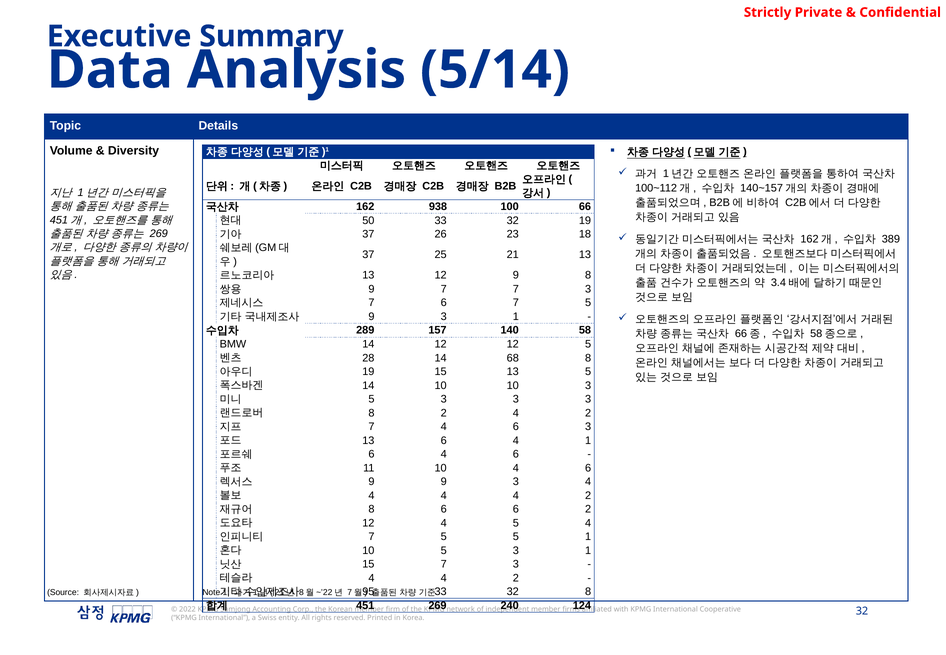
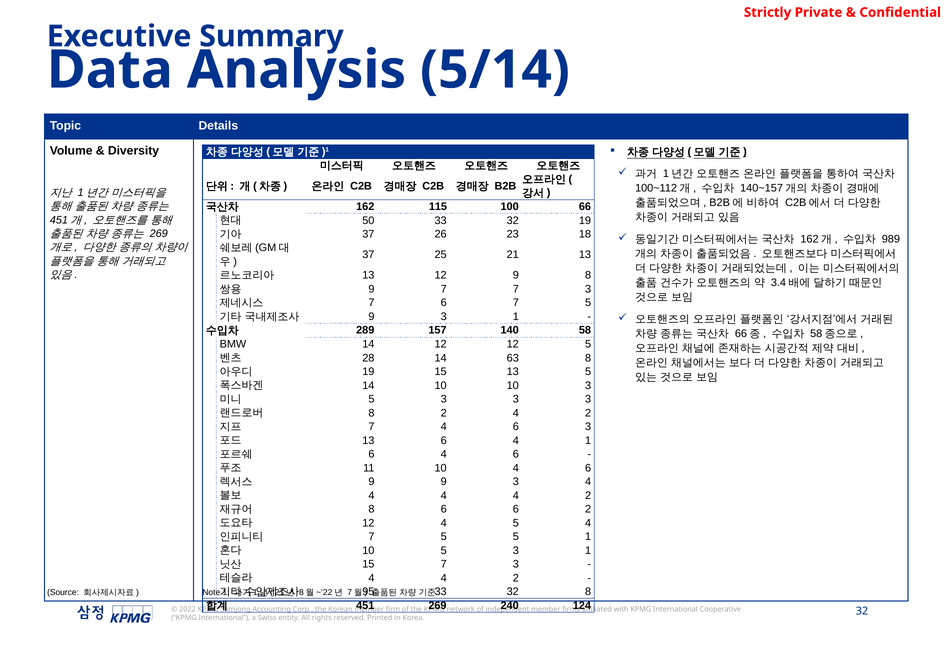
938: 938 -> 115
389: 389 -> 989
68: 68 -> 63
